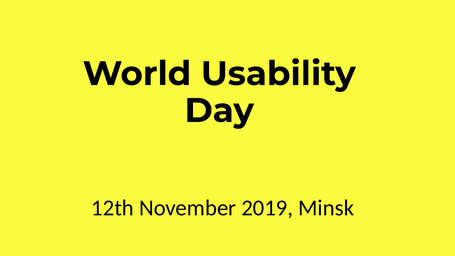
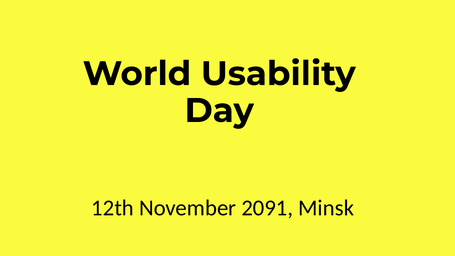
2019: 2019 -> 2091
